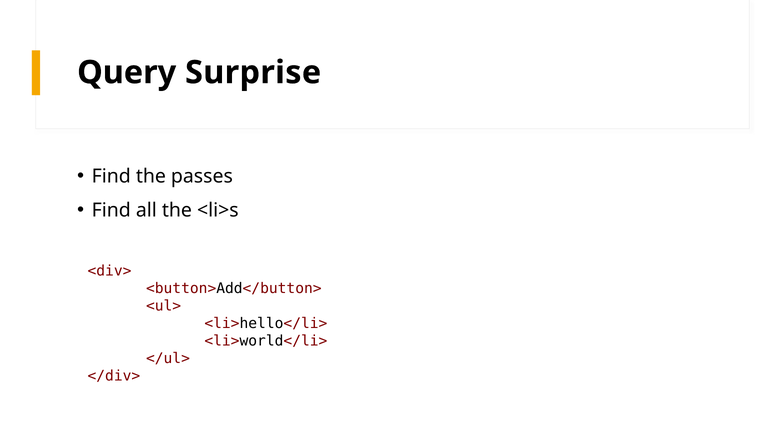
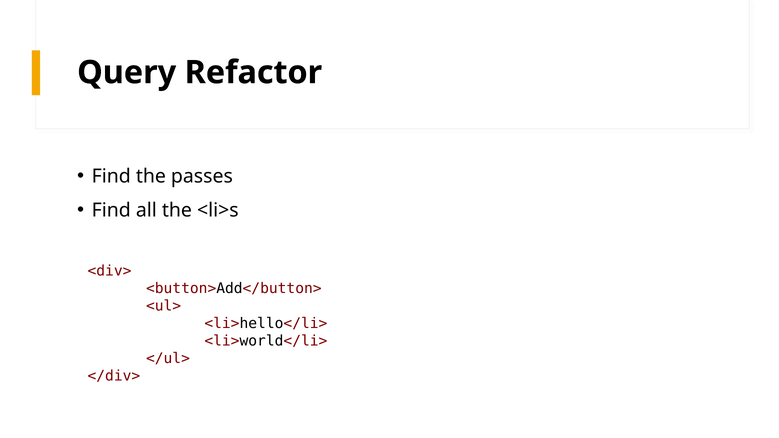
Surprise: Surprise -> Refactor
